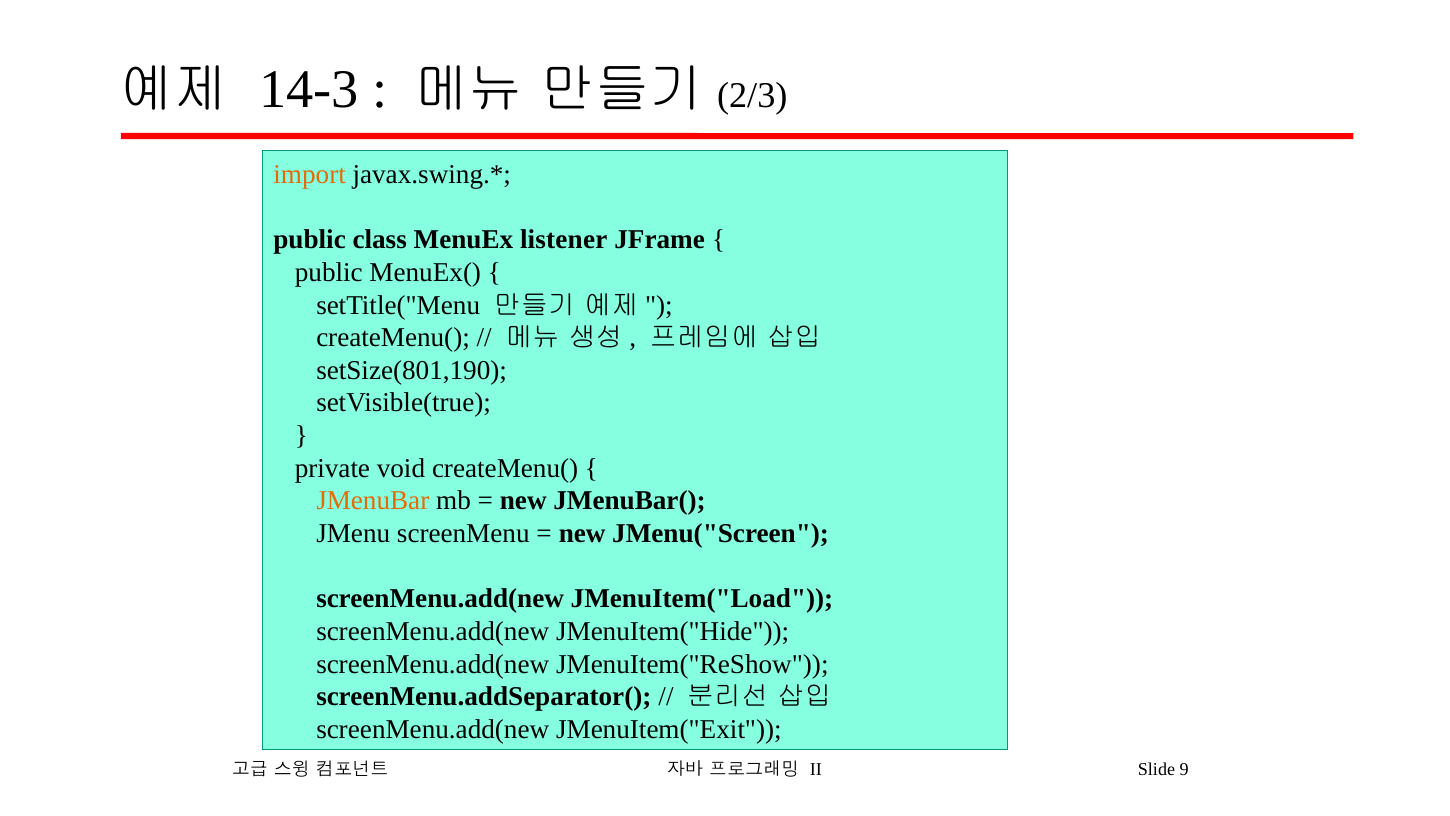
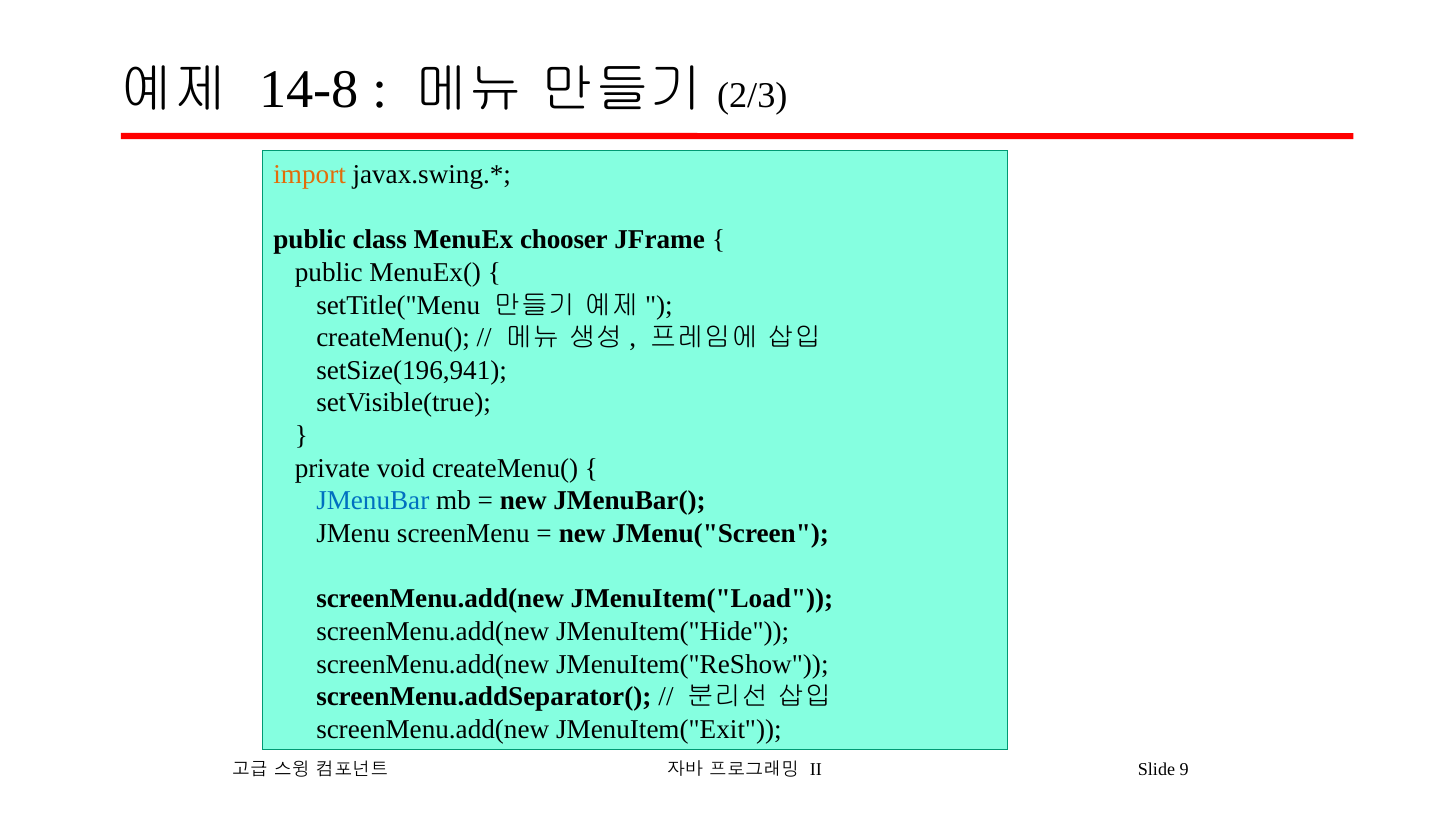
14-3: 14-3 -> 14-8
listener: listener -> chooser
setSize(801,190: setSize(801,190 -> setSize(196,941
JMenuBar colour: orange -> blue
